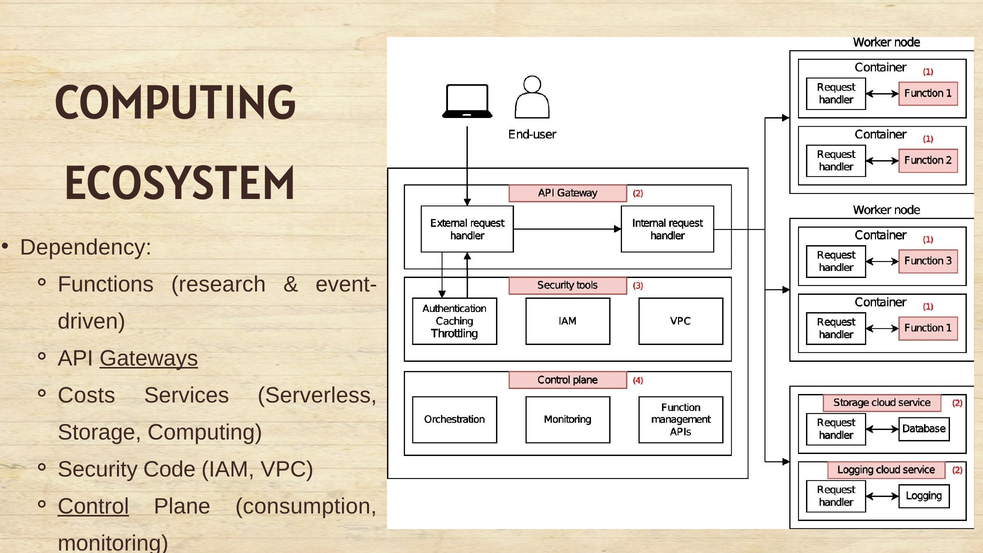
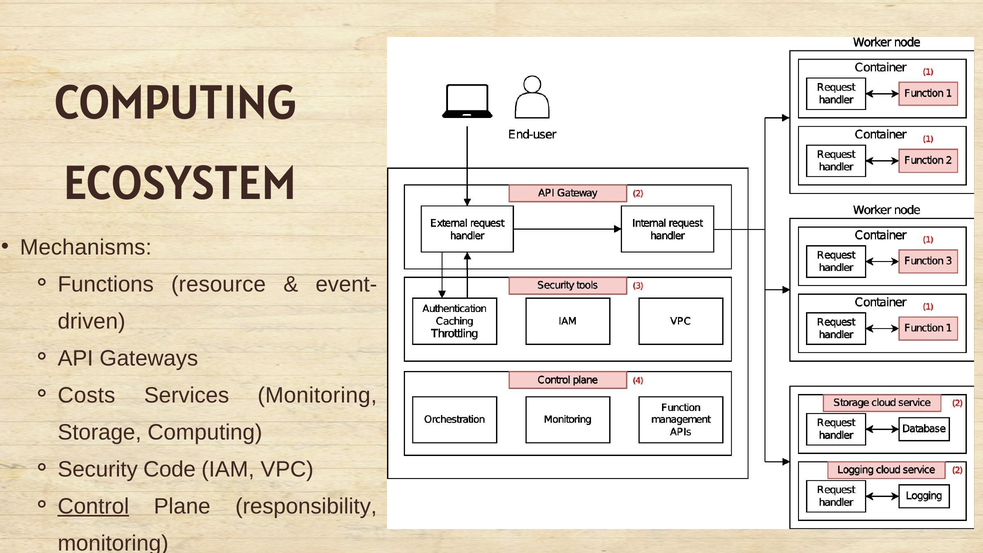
Dependency: Dependency -> Mechanisms
research: research -> resource
Gateways underline: present -> none
Services Serverless: Serverless -> Monitoring
consumption: consumption -> responsibility
